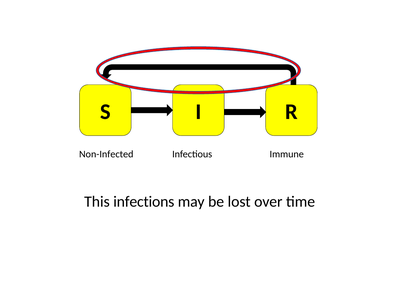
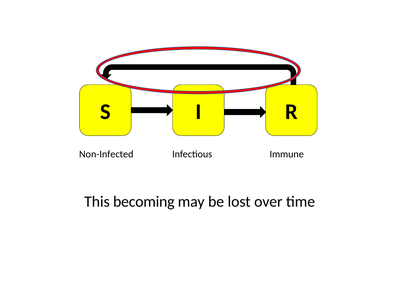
infections: infections -> becoming
